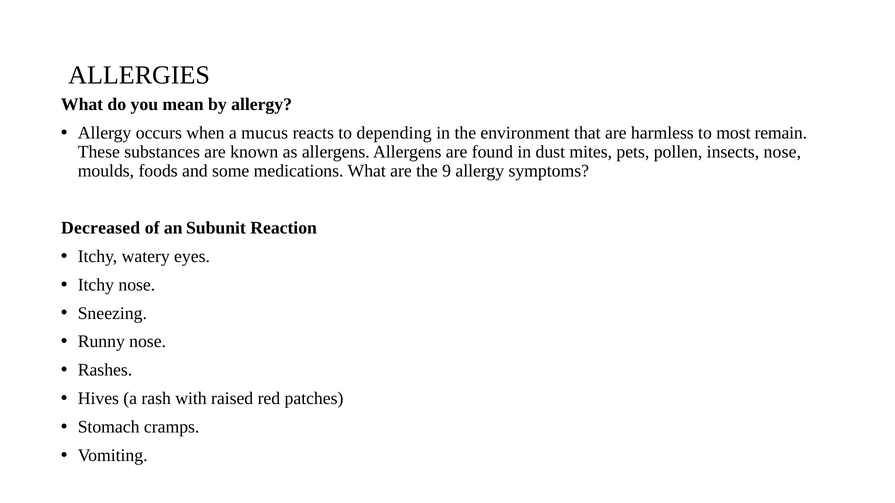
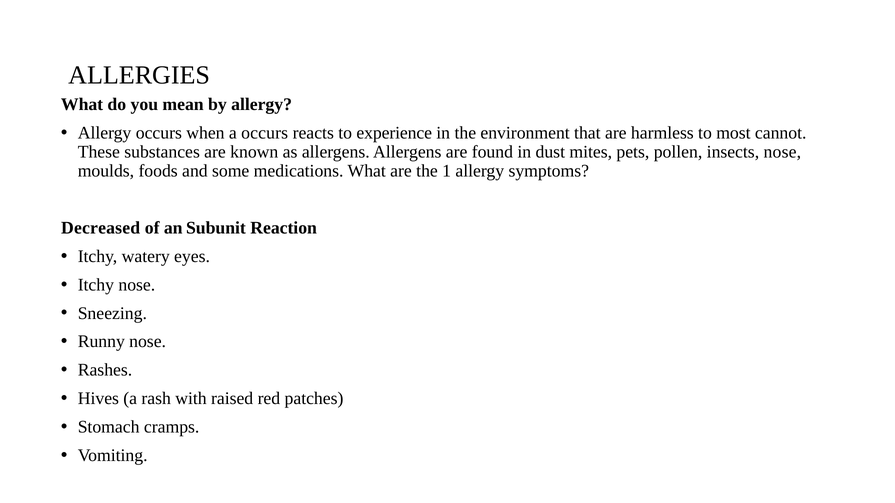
a mucus: mucus -> occurs
depending: depending -> experience
remain: remain -> cannot
9: 9 -> 1
